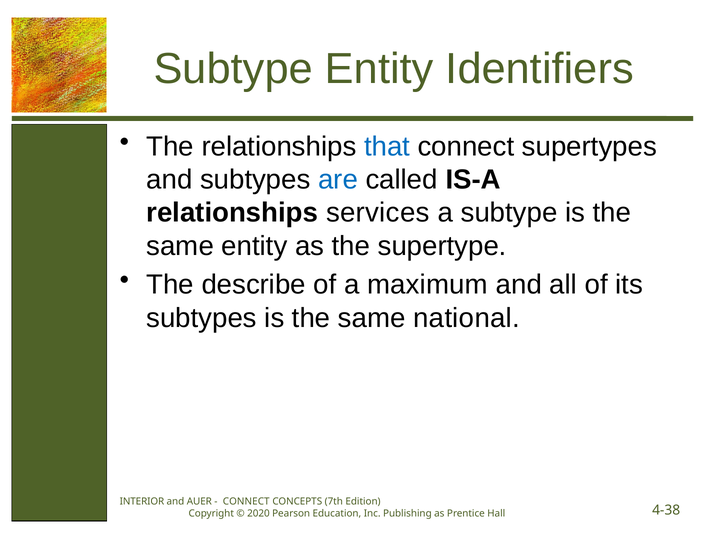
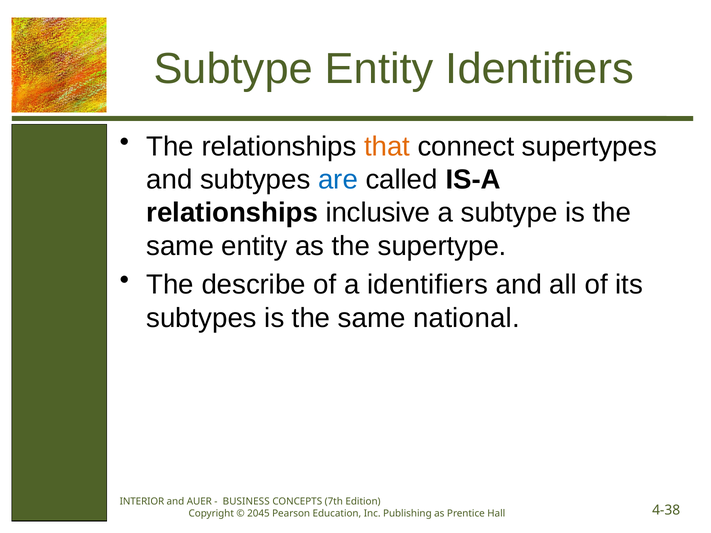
that colour: blue -> orange
services: services -> inclusive
a maximum: maximum -> identifiers
CONNECT at (246, 502): CONNECT -> BUSINESS
2020: 2020 -> 2045
